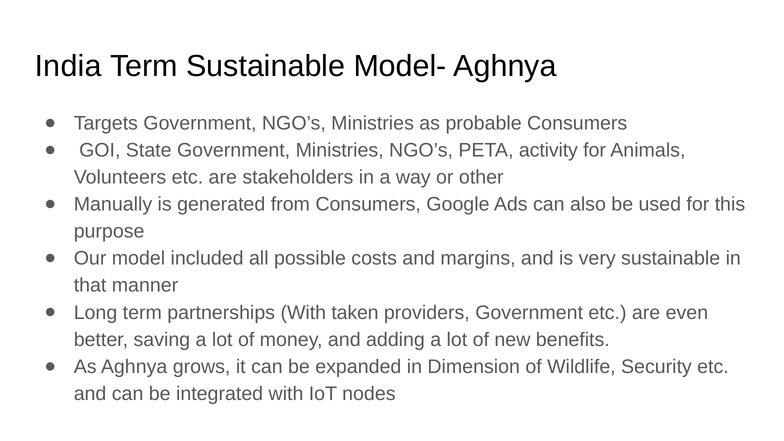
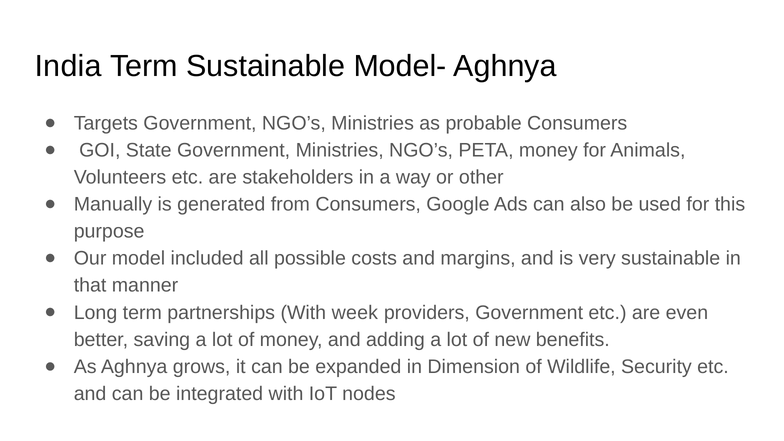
PETA activity: activity -> money
taken: taken -> week
